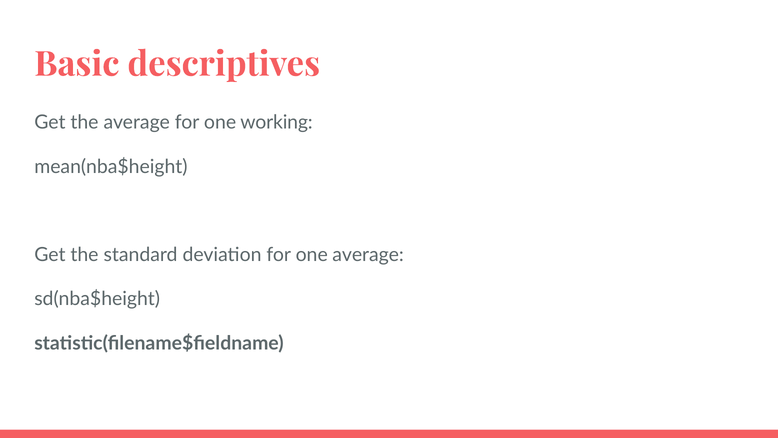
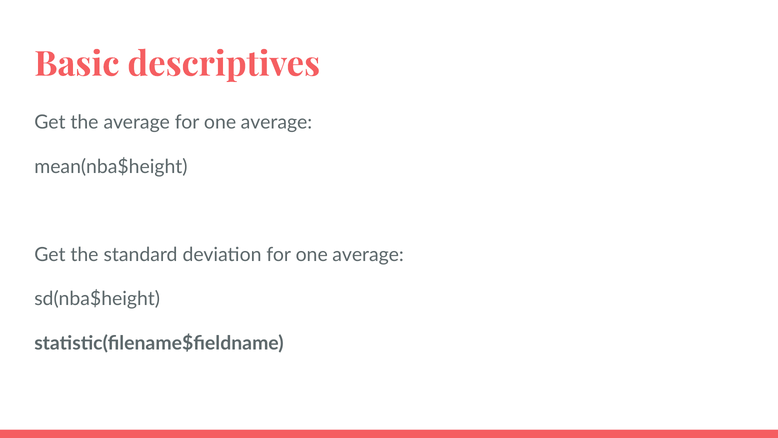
average for one working: working -> average
